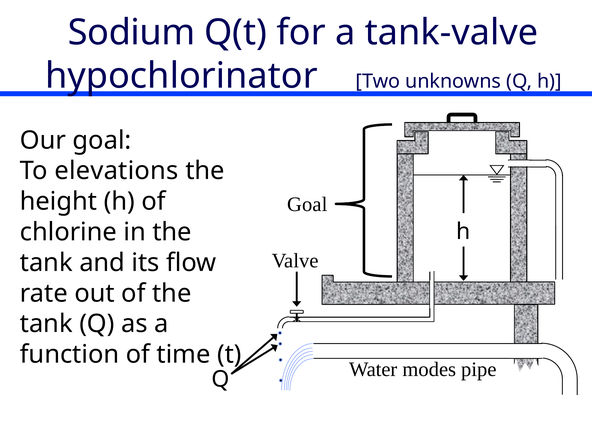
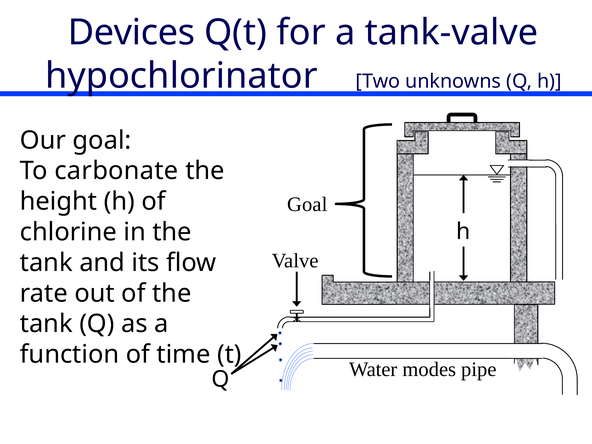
Sodium: Sodium -> Devices
elevations: elevations -> carbonate
